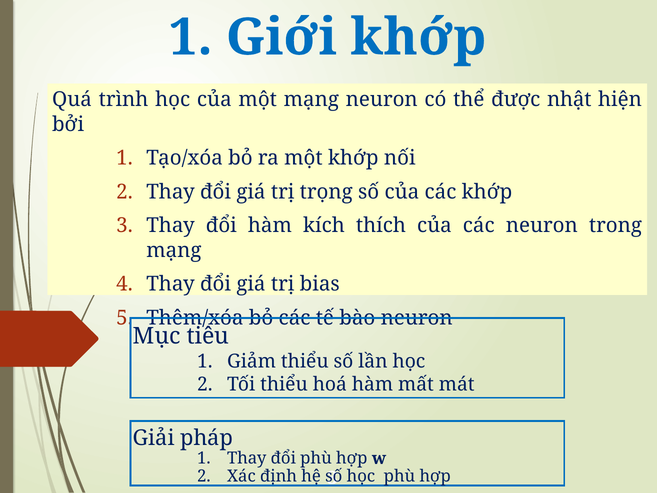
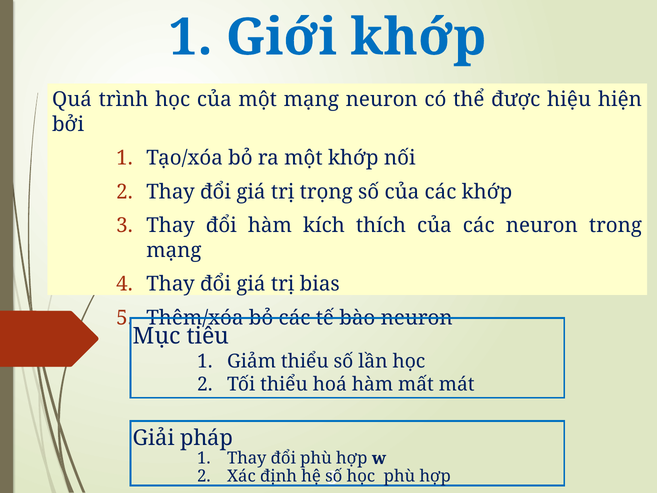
nhật: nhật -> hiệu
